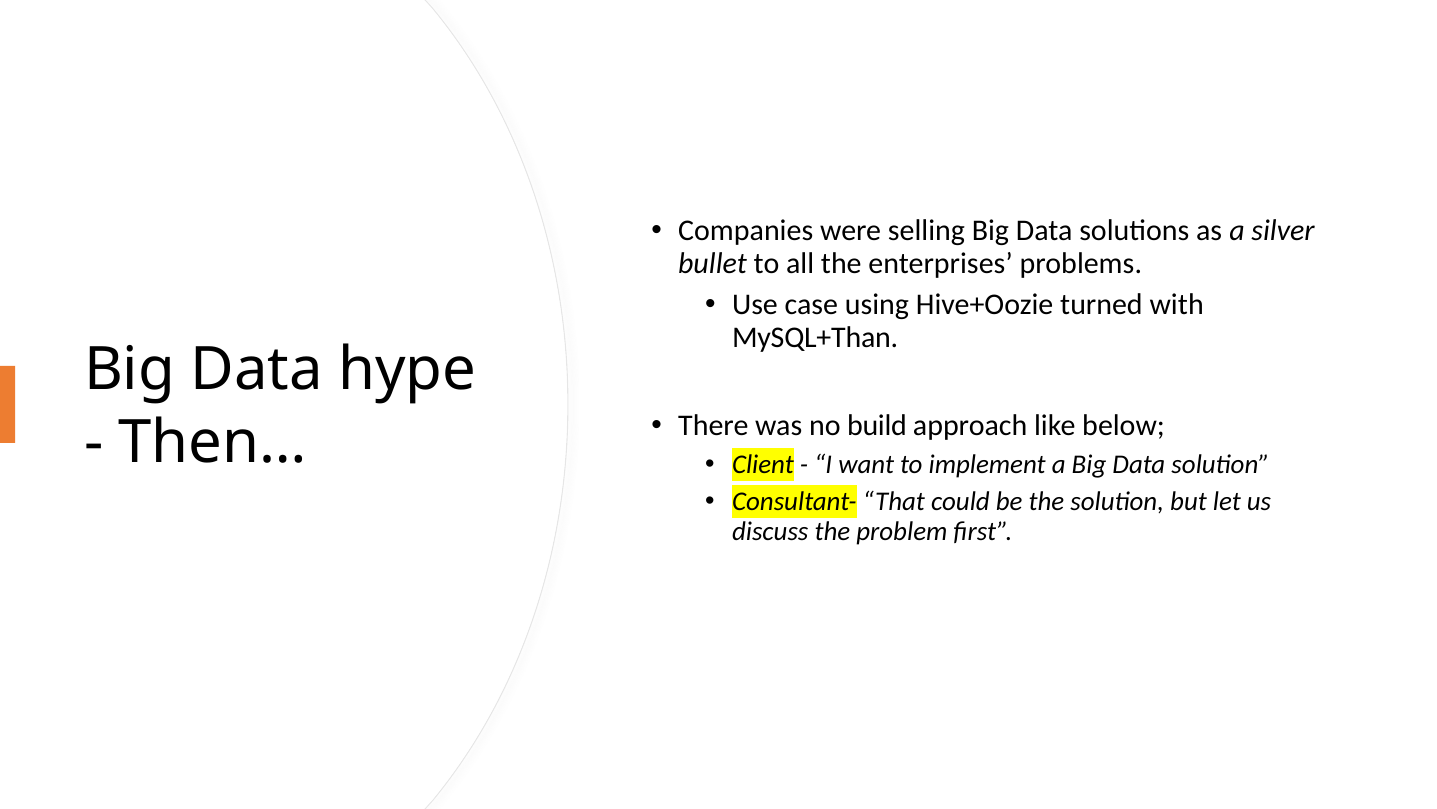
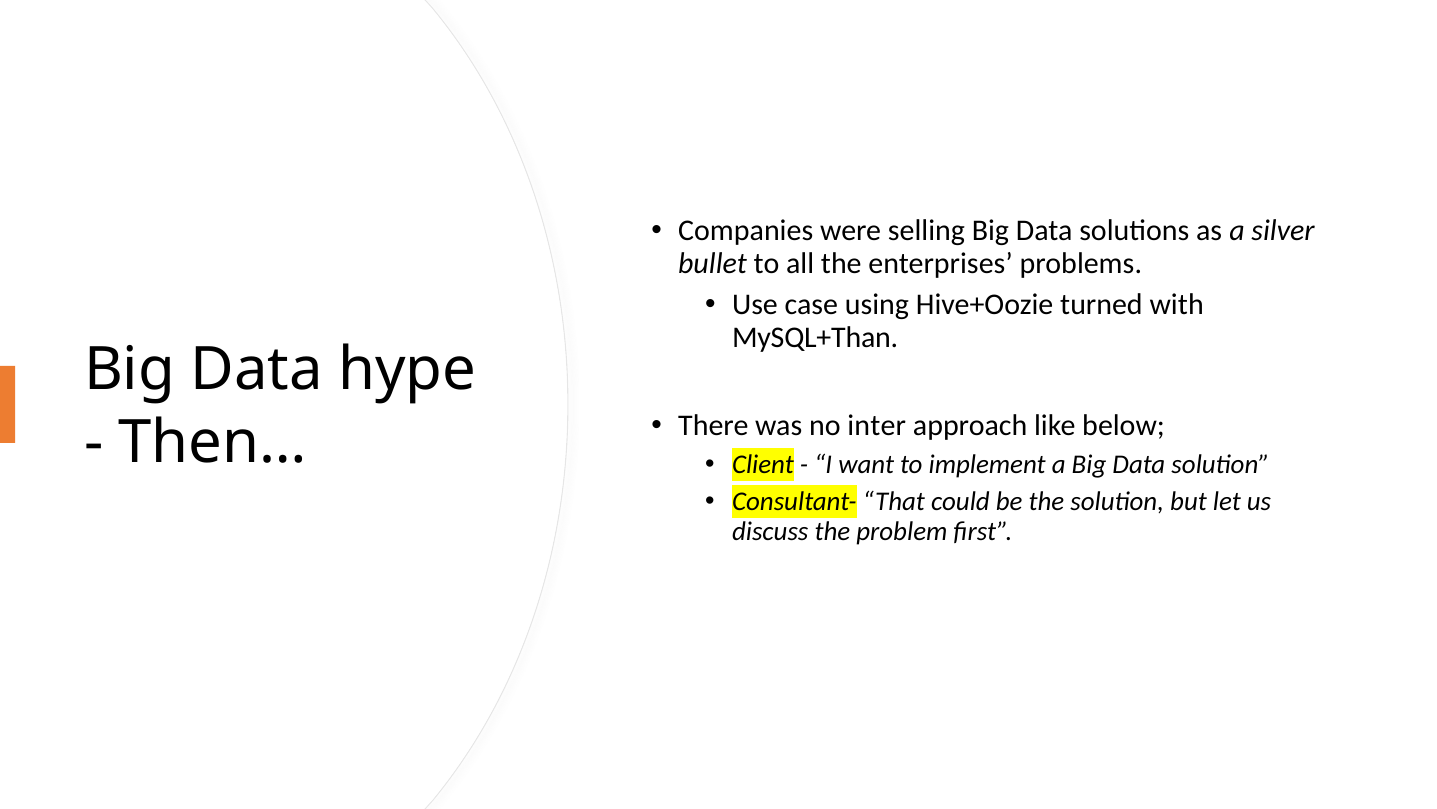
build: build -> inter
